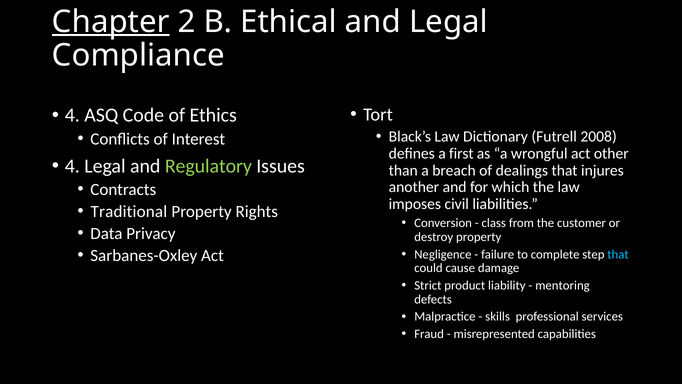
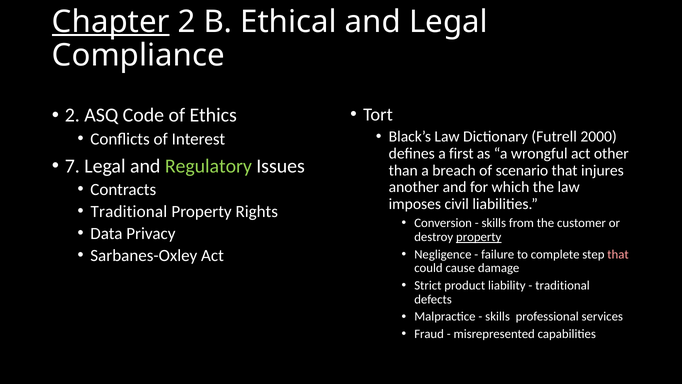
4 at (72, 115): 4 -> 2
2008: 2008 -> 2000
4 at (72, 166): 4 -> 7
dealings: dealings -> scenario
class at (494, 223): class -> skills
property at (479, 237) underline: none -> present
that at (618, 254) colour: light blue -> pink
mentoring at (563, 285): mentoring -> traditional
